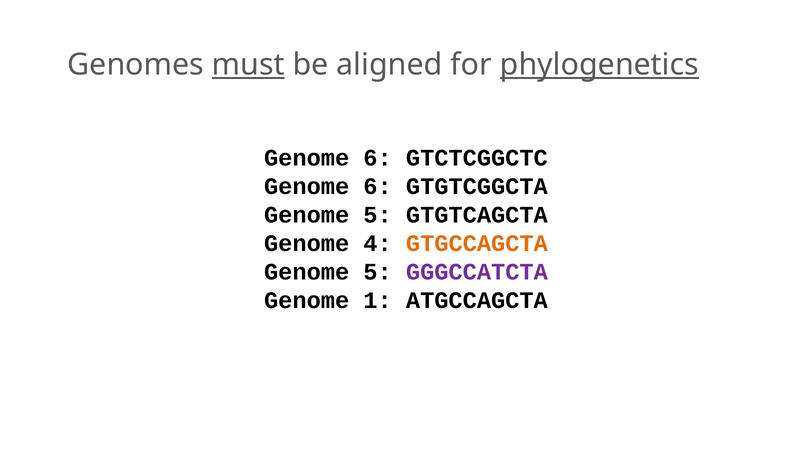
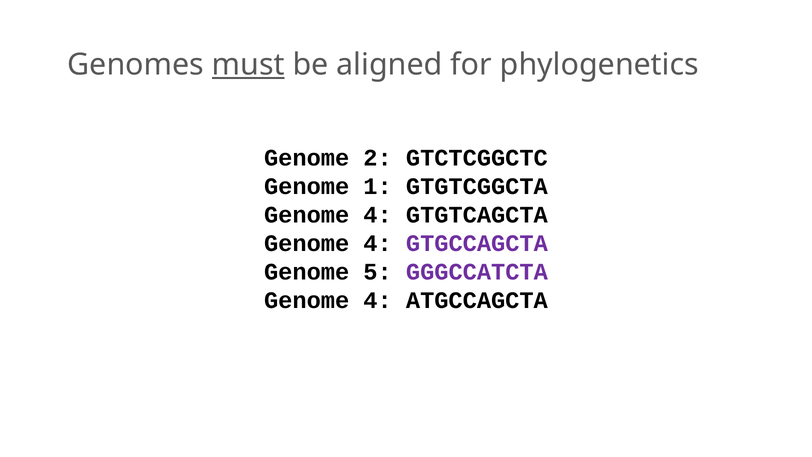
phylogenetics underline: present -> none
6 at (378, 158): 6 -> 2
6 at (378, 187): 6 -> 1
5 at (378, 215): 5 -> 4
GTGCCAGCTA colour: orange -> purple
1 at (378, 300): 1 -> 4
